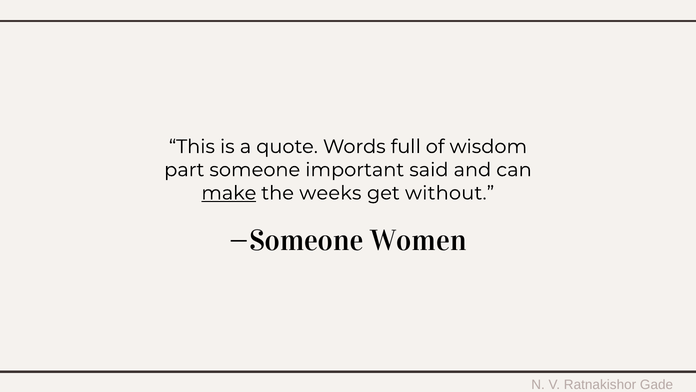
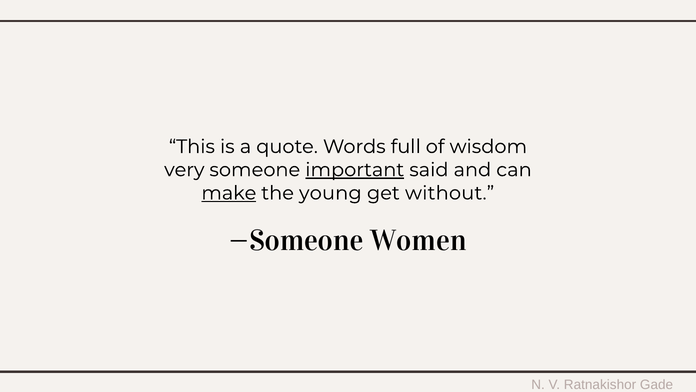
part: part -> very
important underline: none -> present
weeks: weeks -> young
